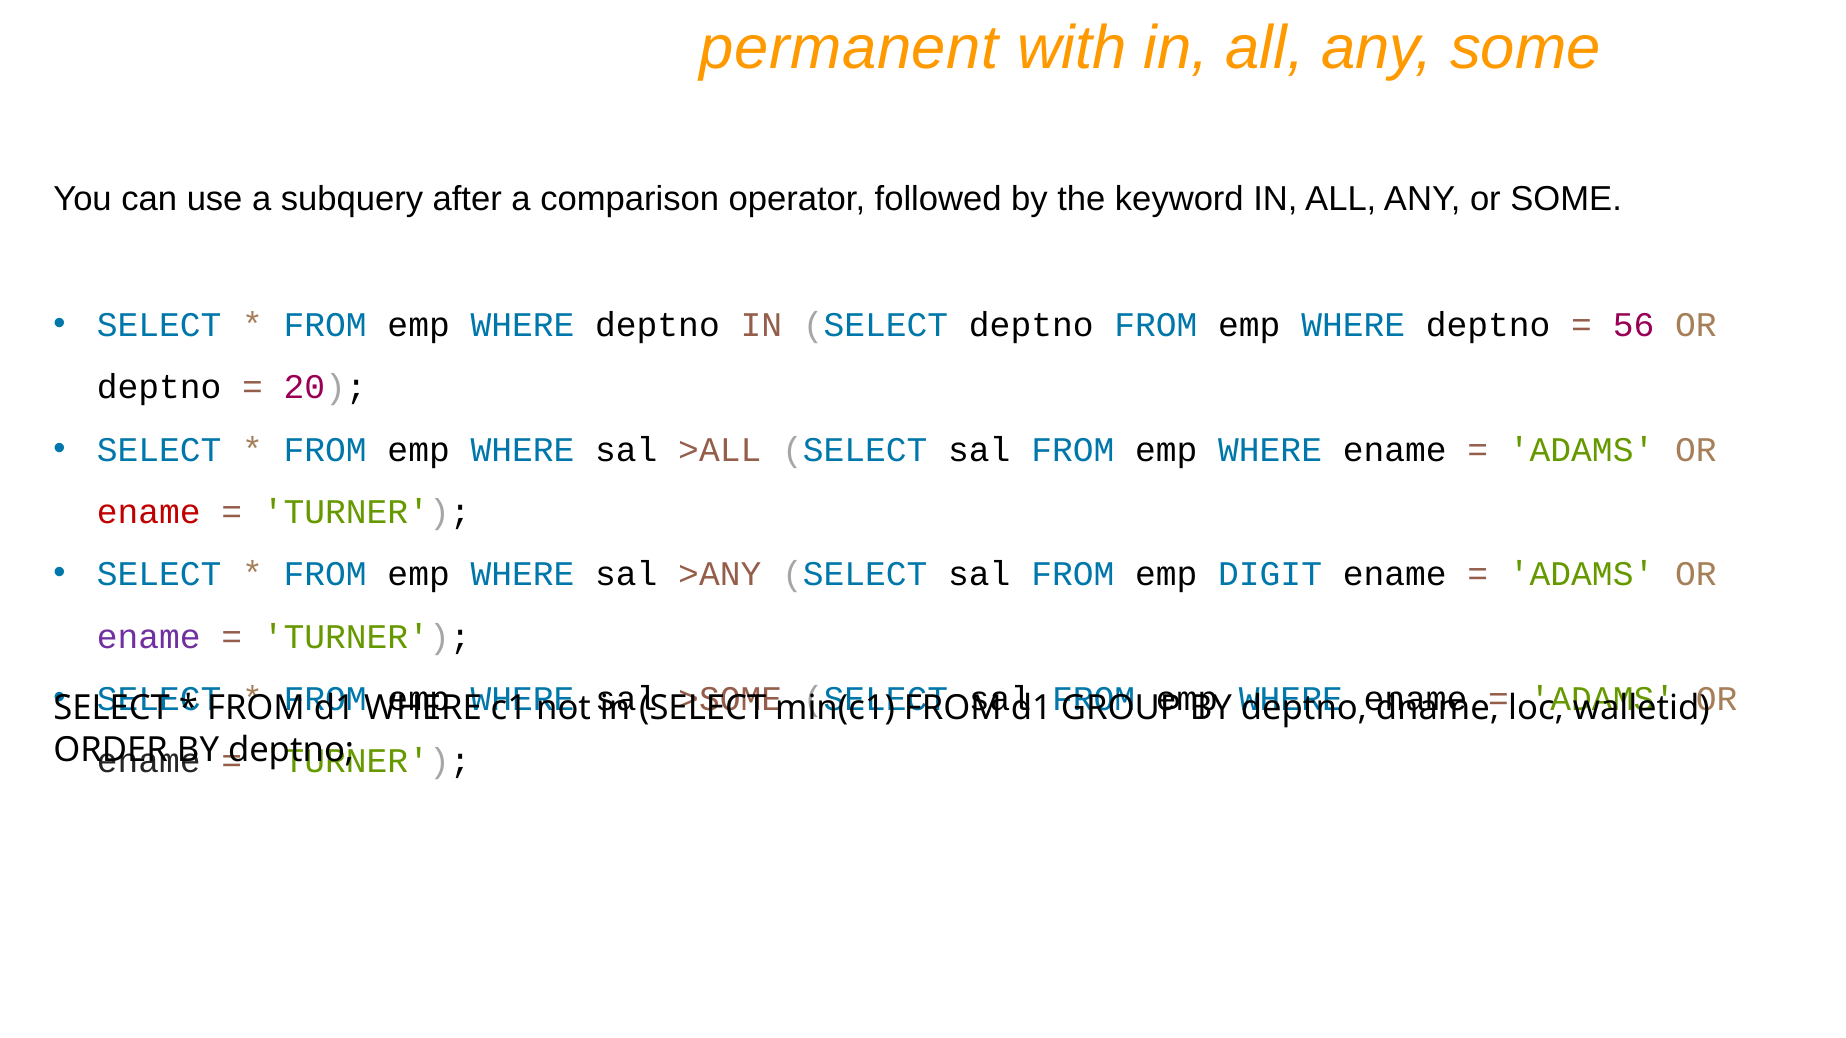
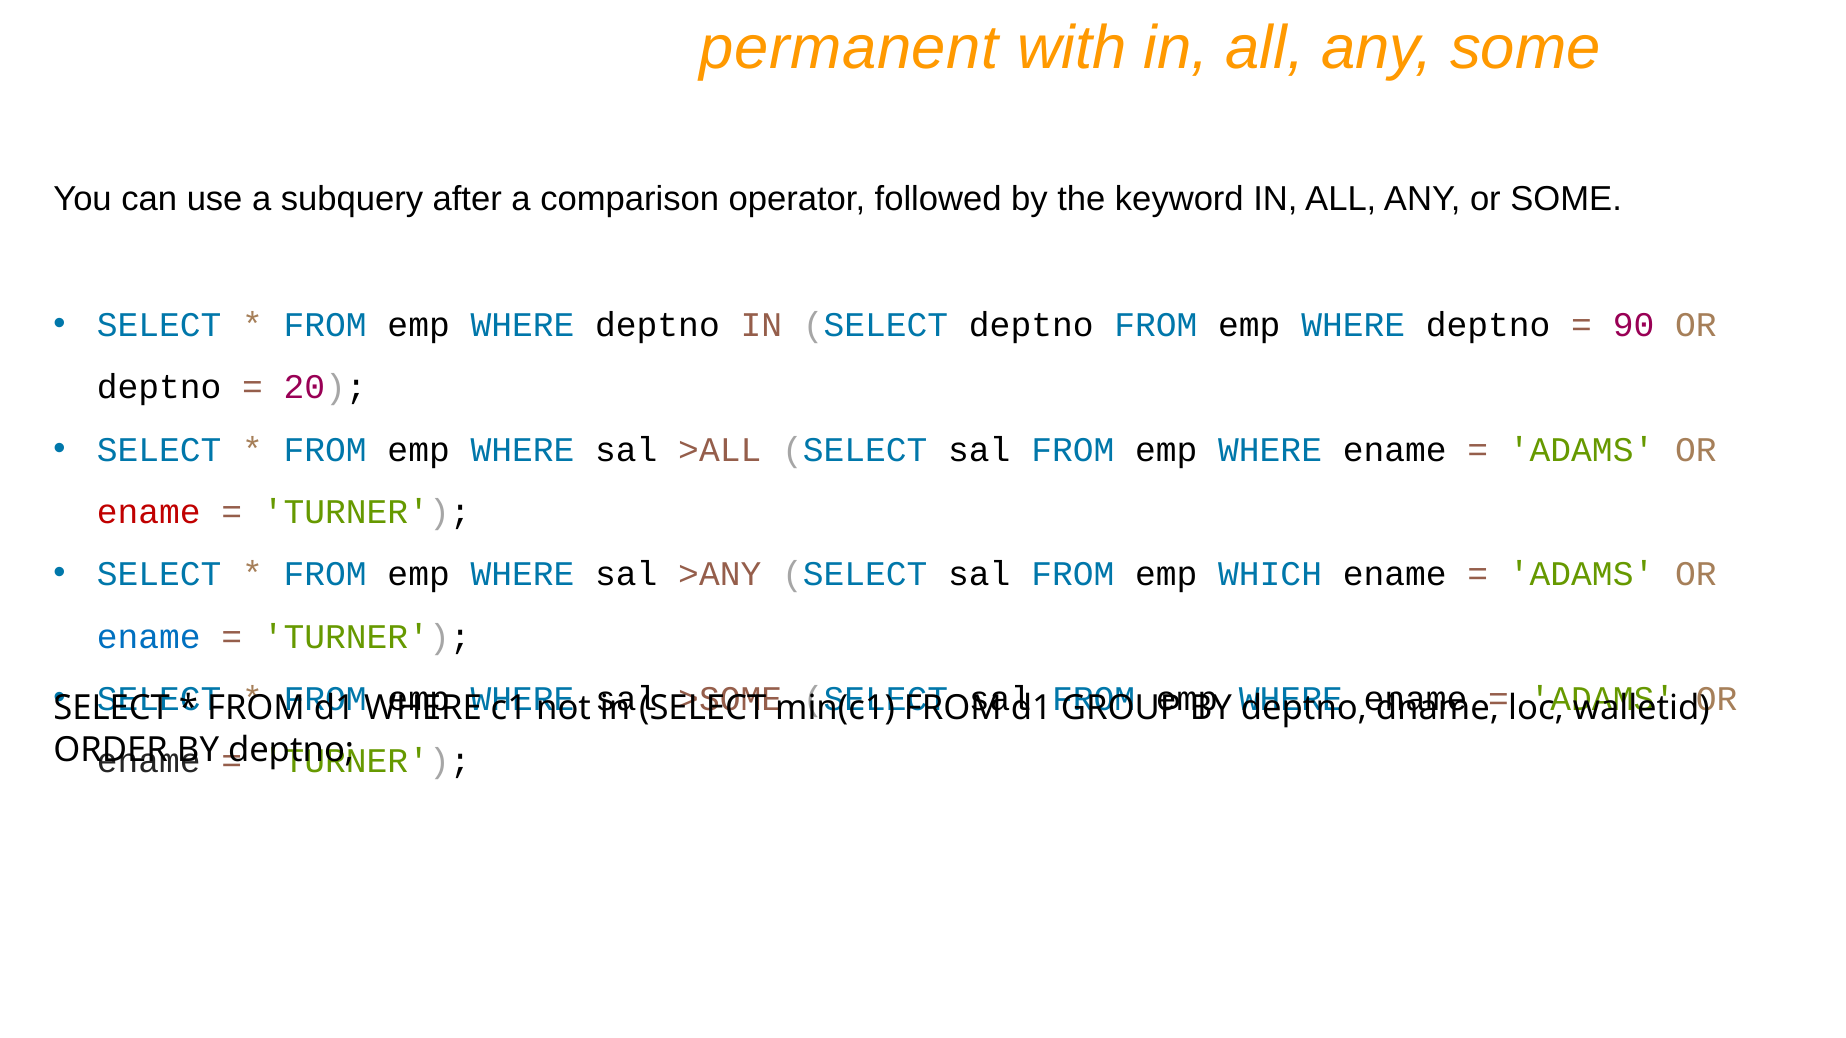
56: 56 -> 90
DIGIT: DIGIT -> WHICH
ename at (149, 637) colour: purple -> blue
